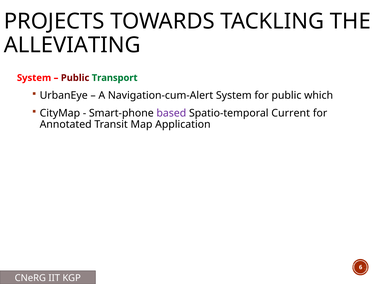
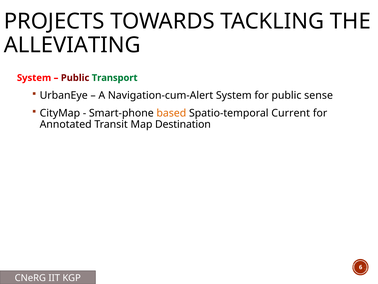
which: which -> sense
based colour: purple -> orange
Application: Application -> Destination
